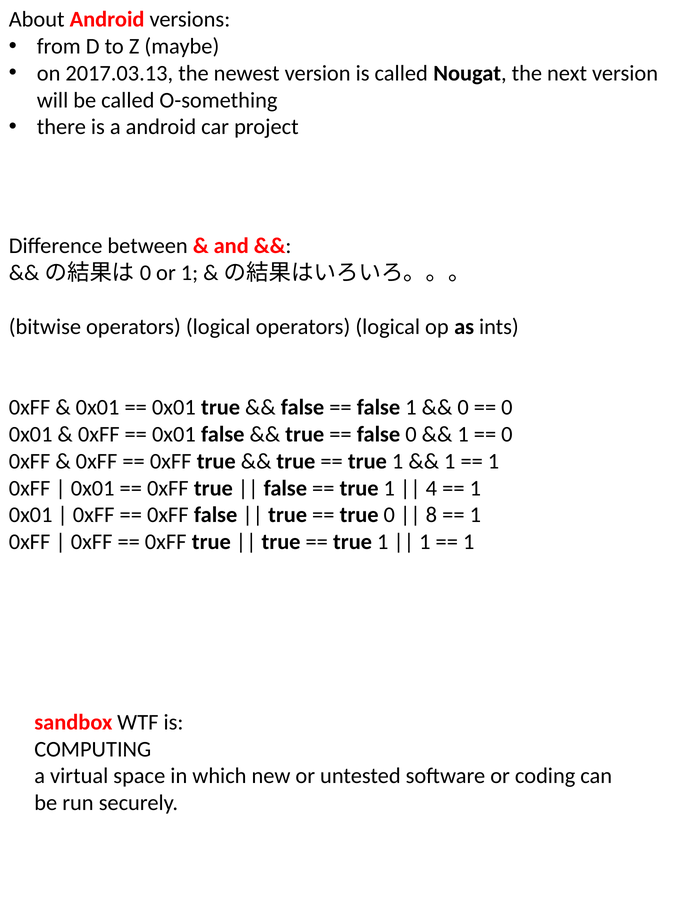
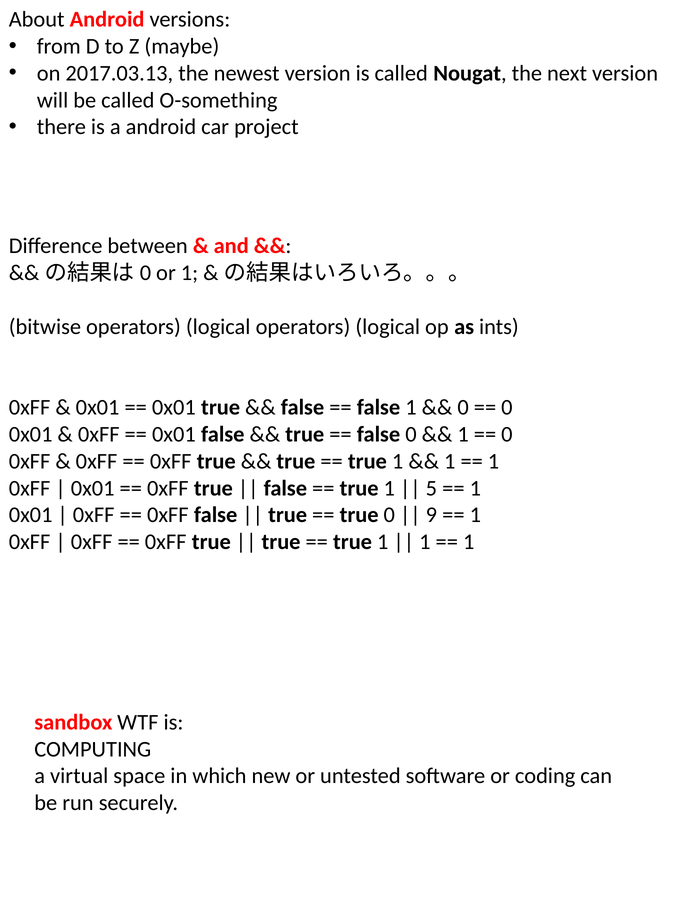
4: 4 -> 5
8: 8 -> 9
